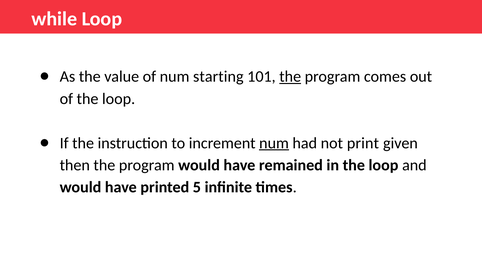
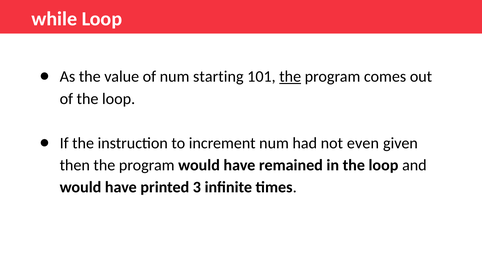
num at (274, 143) underline: present -> none
print: print -> even
5: 5 -> 3
